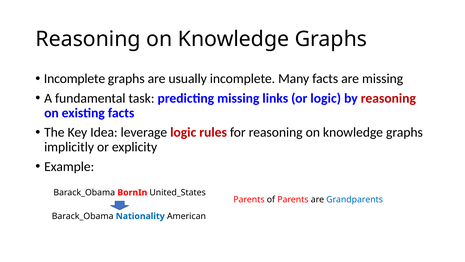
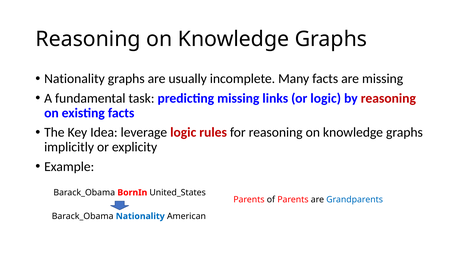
Incomplete at (75, 79): Incomplete -> Nationality
